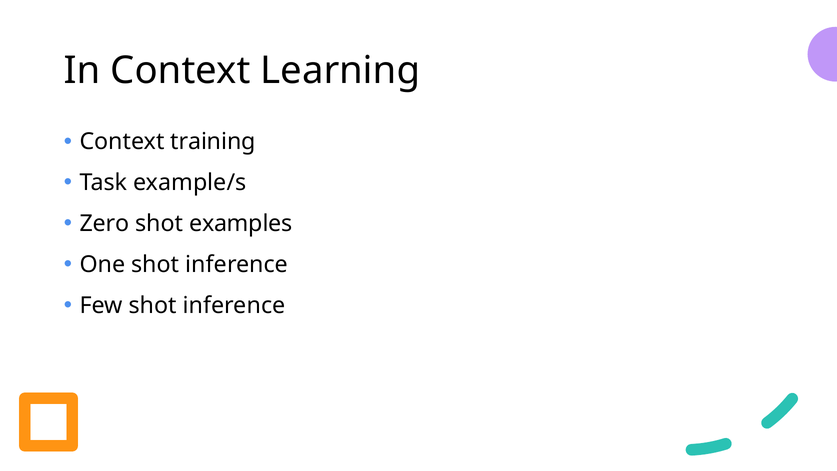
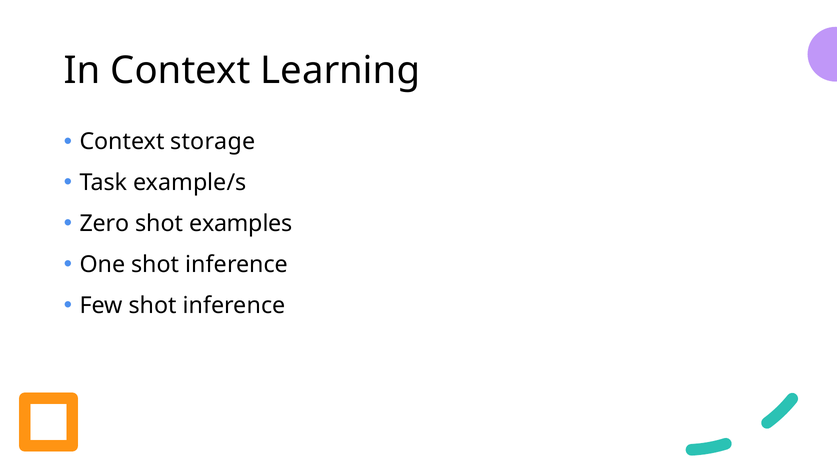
training: training -> storage
